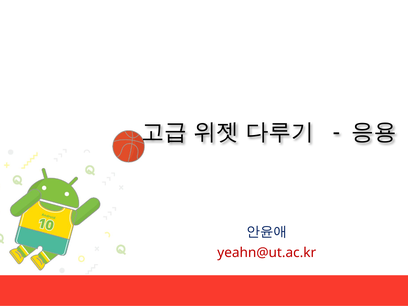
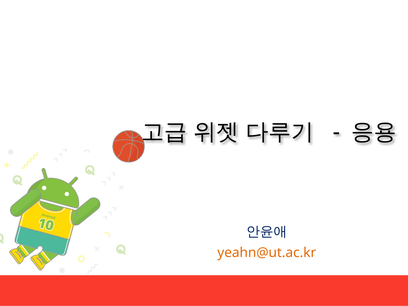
yeahn@ut.ac.kr colour: red -> orange
